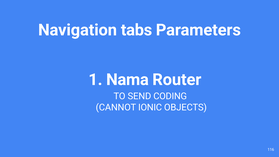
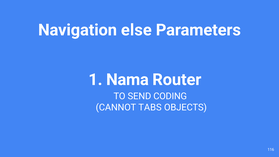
tabs: tabs -> else
IONIC: IONIC -> TABS
